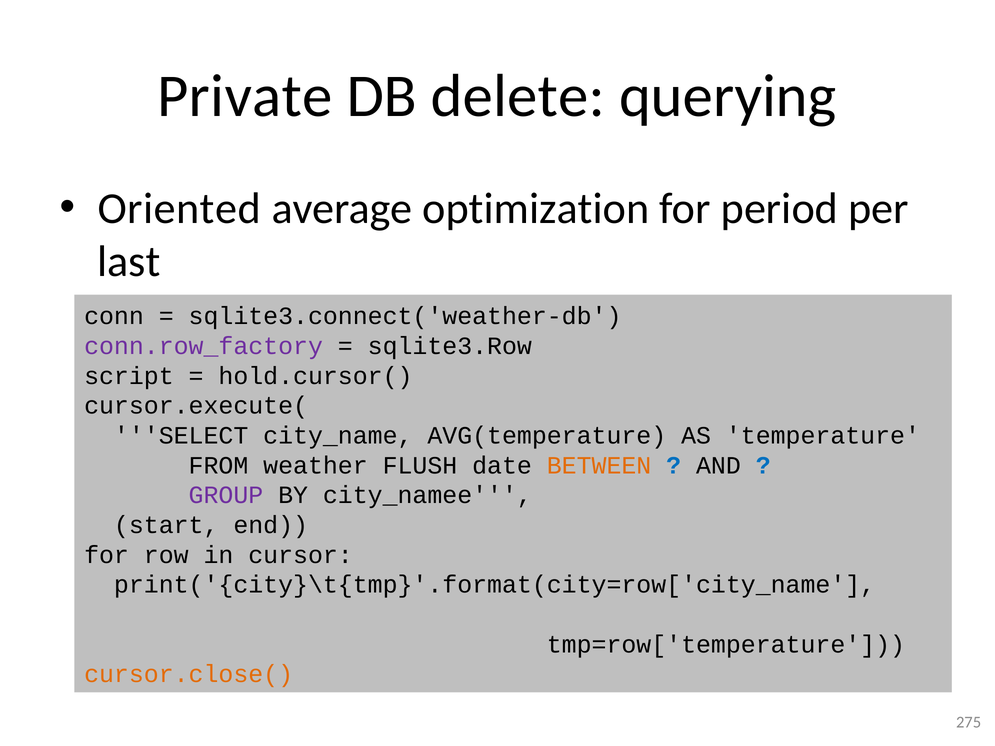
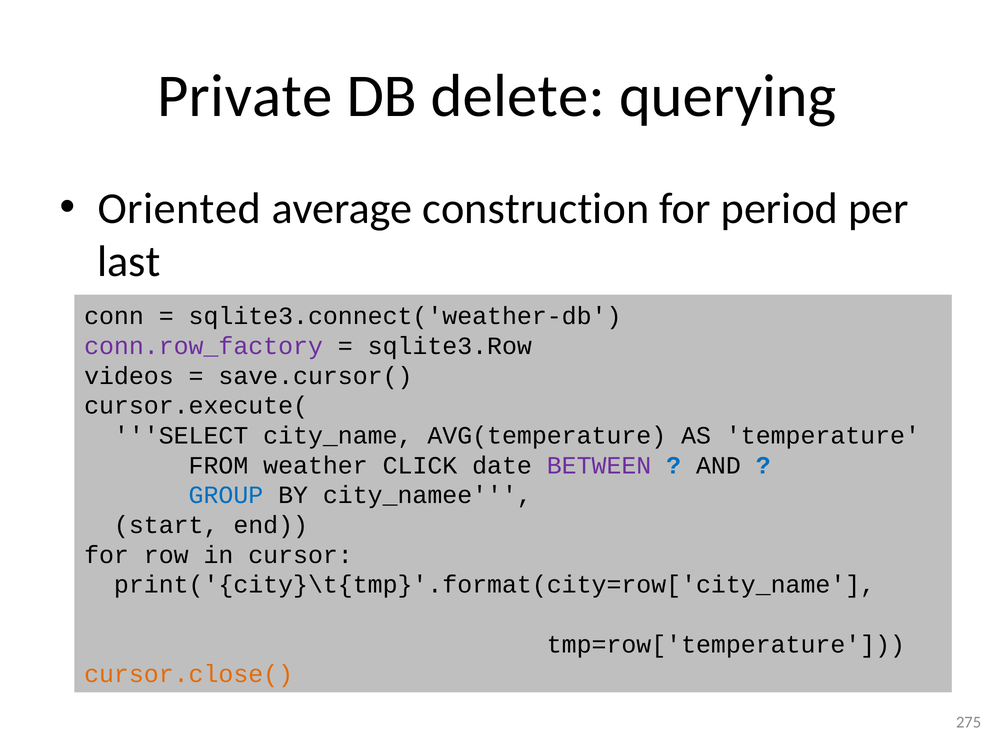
optimization: optimization -> construction
script: script -> videos
hold.cursor(: hold.cursor( -> save.cursor(
FLUSH: FLUSH -> CLICK
BETWEEN colour: orange -> purple
GROUP colour: purple -> blue
